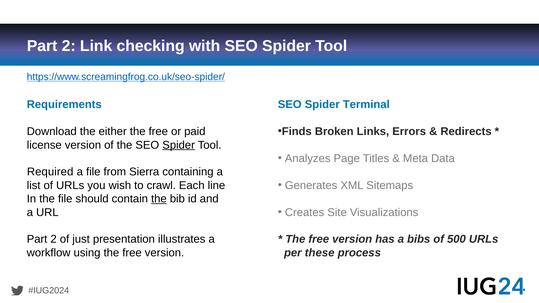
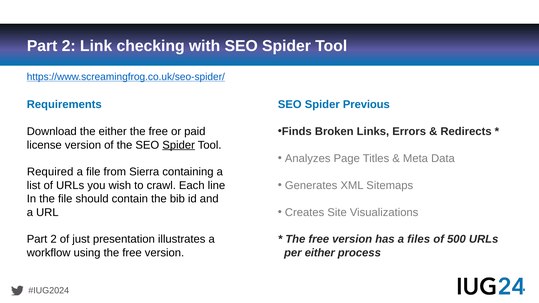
Terminal: Terminal -> Previous
the at (159, 199) underline: present -> none
bibs: bibs -> files
per these: these -> either
